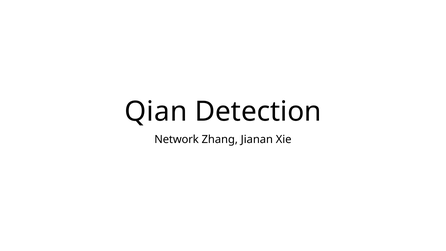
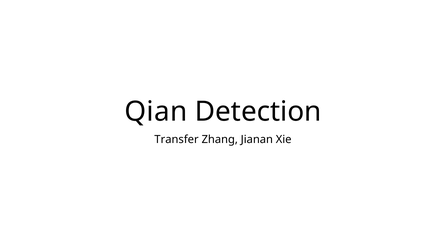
Network: Network -> Transfer
